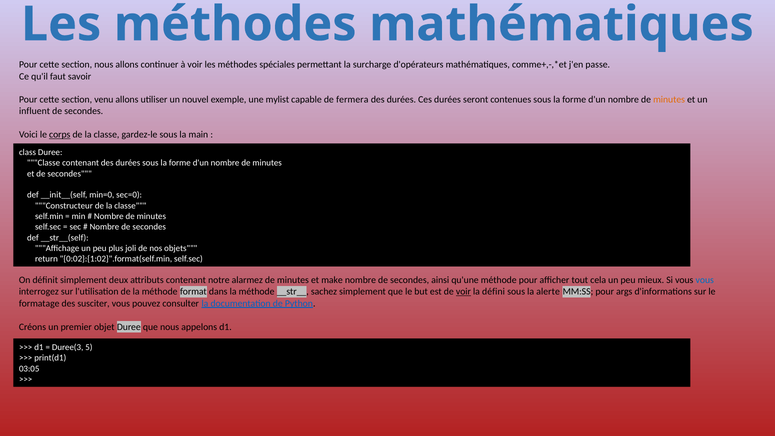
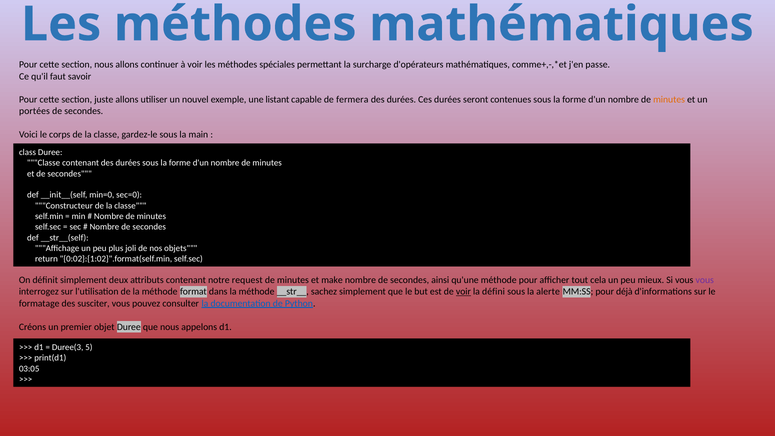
venu: venu -> juste
mylist: mylist -> listant
influent: influent -> portées
corps underline: present -> none
alarmez: alarmez -> request
vous at (705, 280) colour: blue -> purple
args: args -> déjà
